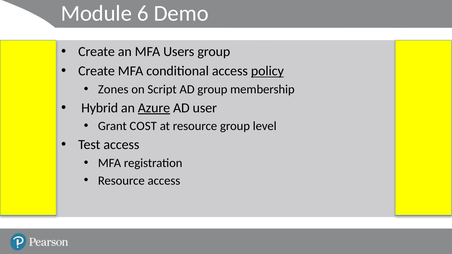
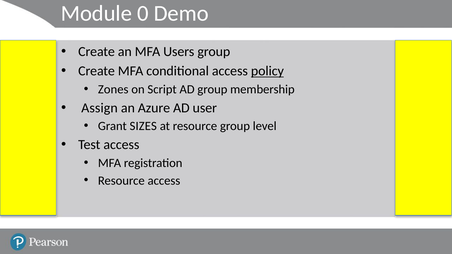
6: 6 -> 0
Hybrid: Hybrid -> Assign
Azure underline: present -> none
COST: COST -> SIZES
